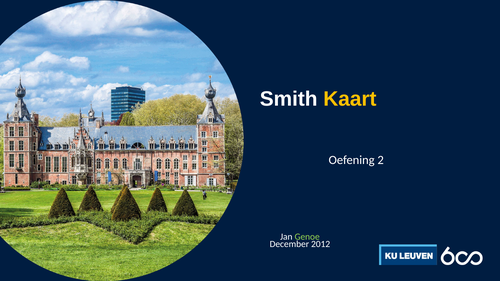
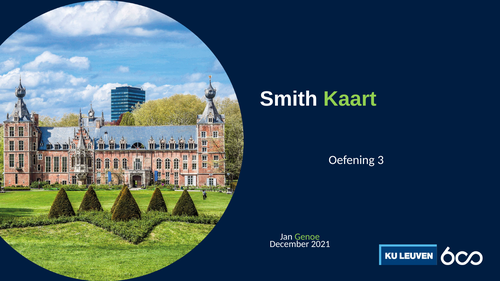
Kaart colour: yellow -> light green
2: 2 -> 3
2012: 2012 -> 2021
